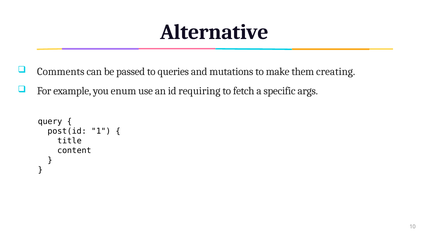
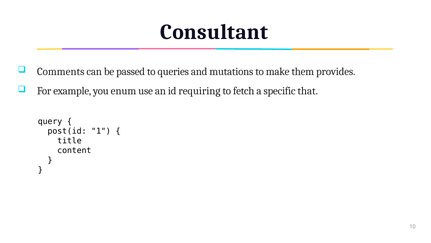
Alternative: Alternative -> Consultant
creating: creating -> provides
args: args -> that
